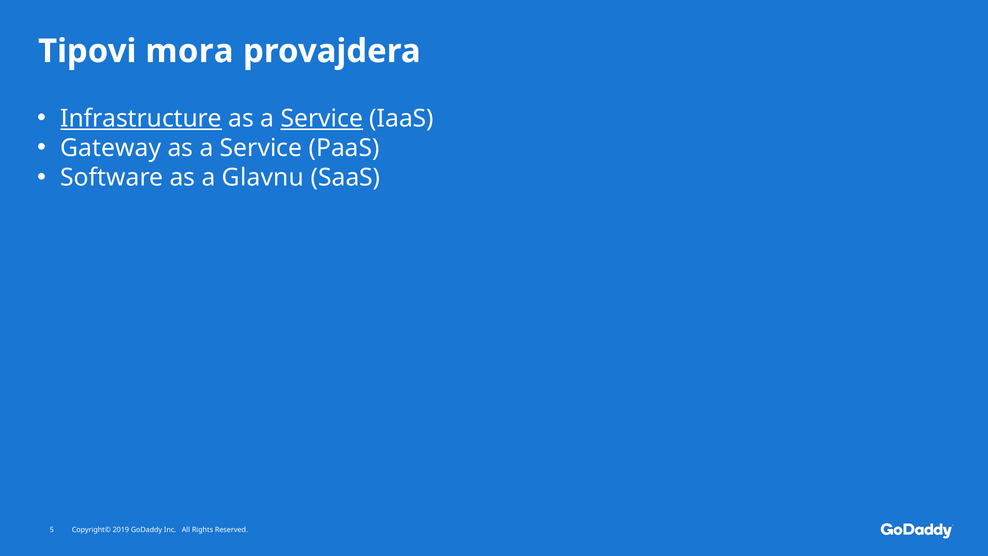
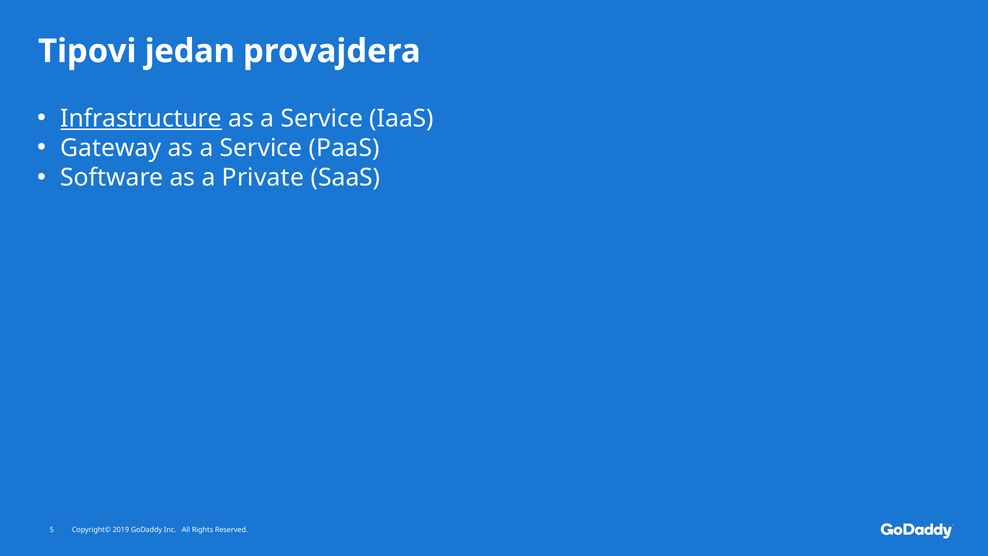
mora: mora -> jedan
Service at (322, 118) underline: present -> none
Glavnu: Glavnu -> Private
